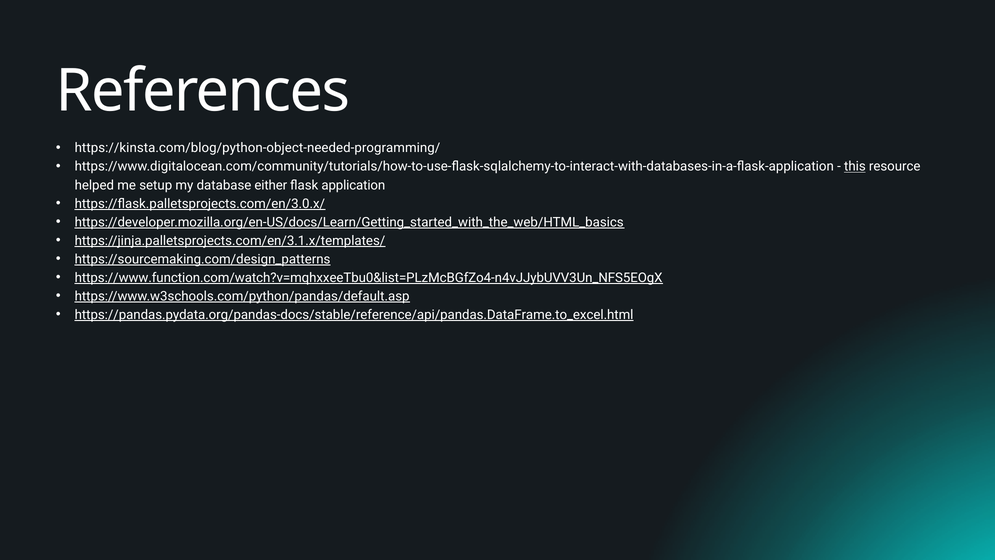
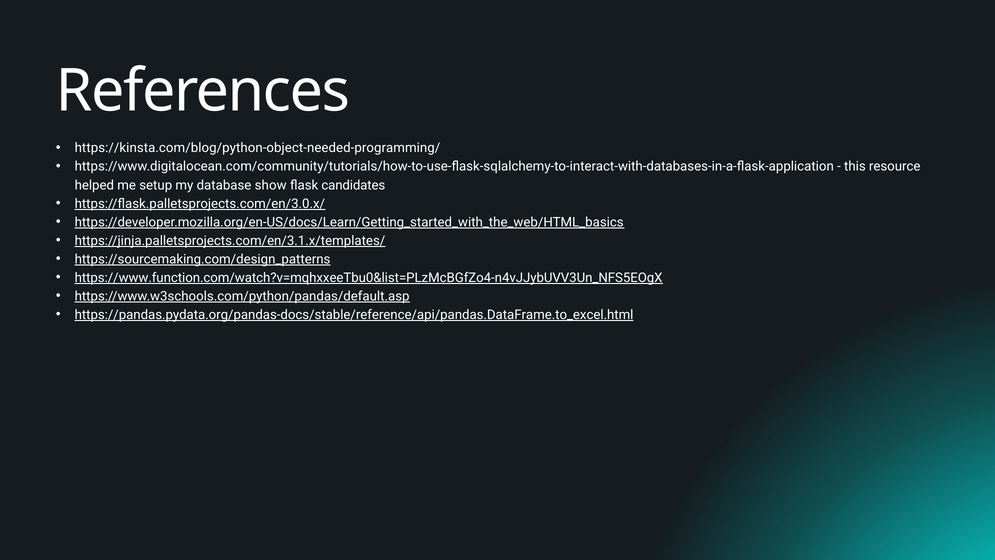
this underline: present -> none
either: either -> show
application: application -> candidates
